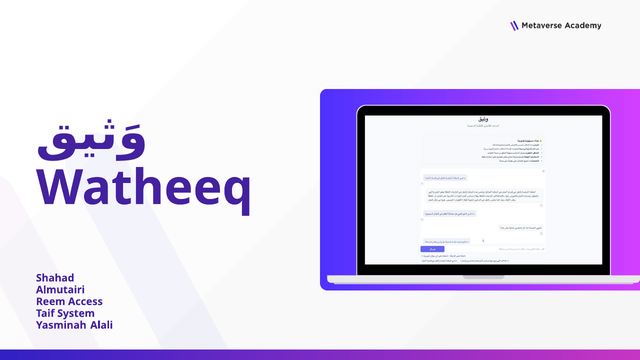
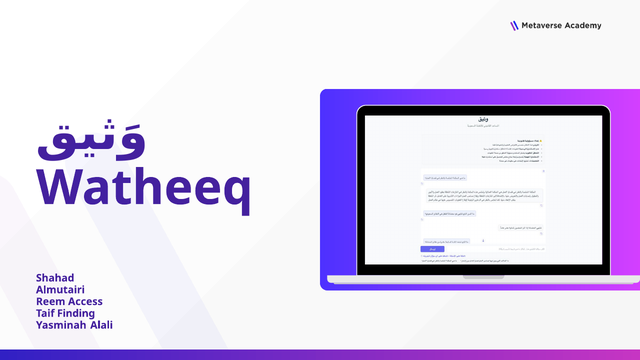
System: System -> Finding
